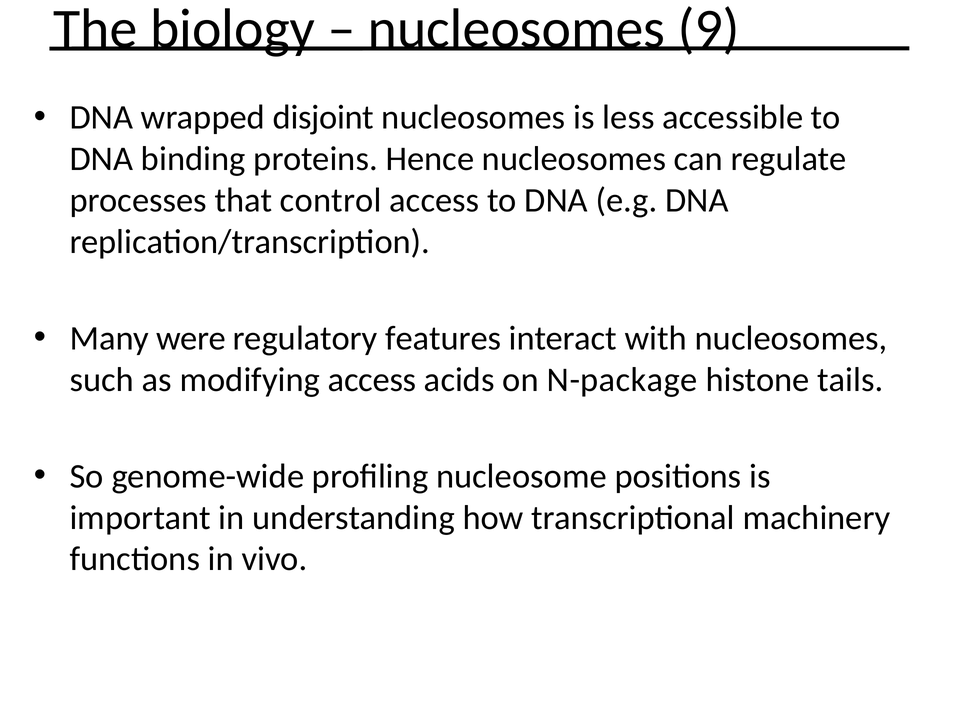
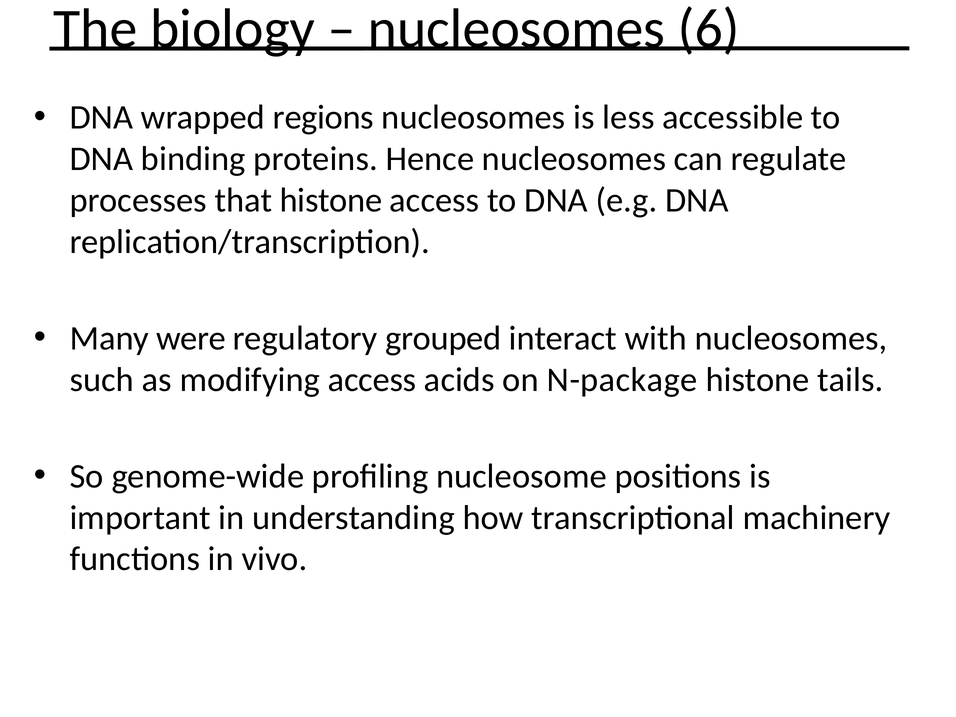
9: 9 -> 6
disjoint: disjoint -> regions
that control: control -> histone
features: features -> grouped
